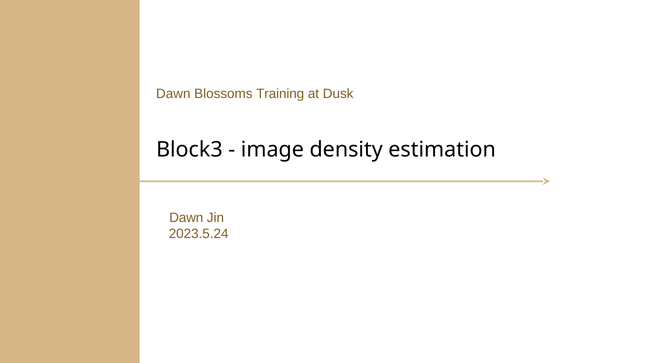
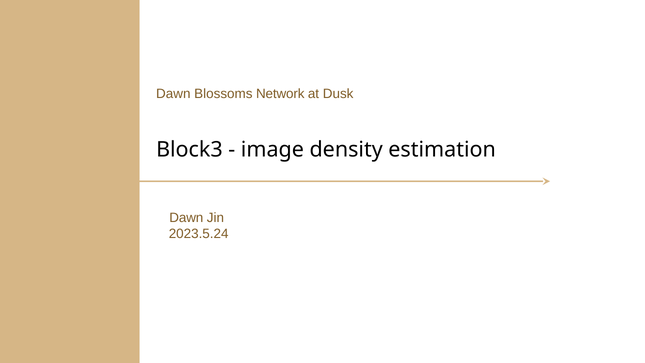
Training: Training -> Network
